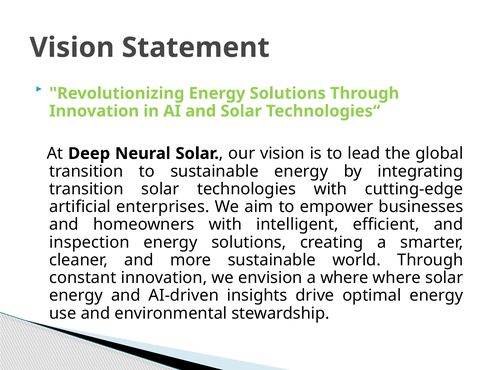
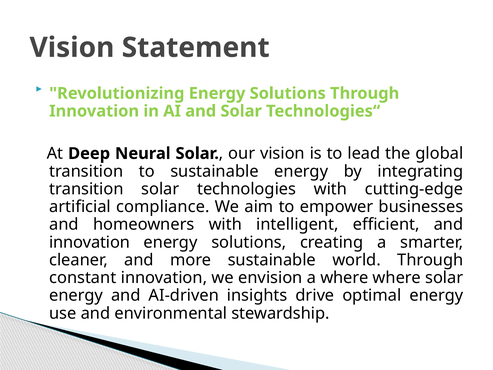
enterprises: enterprises -> compliance
inspection at (89, 242): inspection -> innovation
